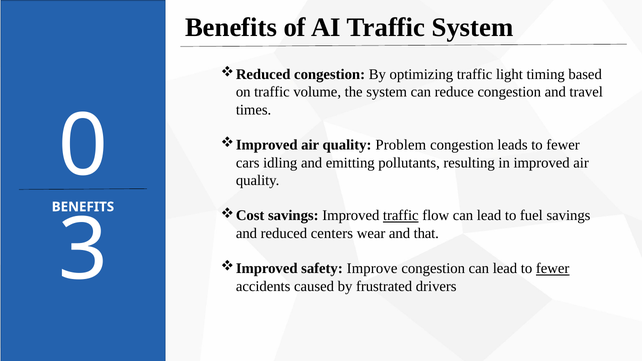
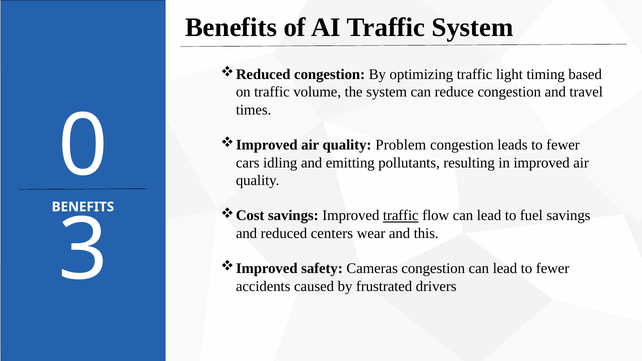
that: that -> this
Improve: Improve -> Cameras
fewer at (553, 269) underline: present -> none
